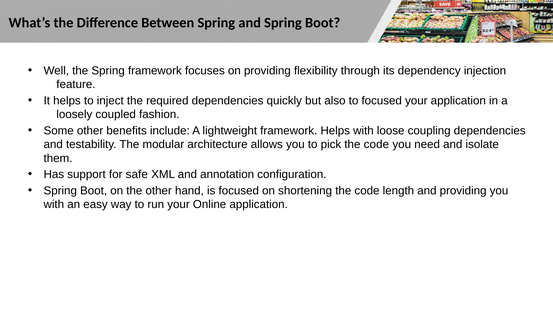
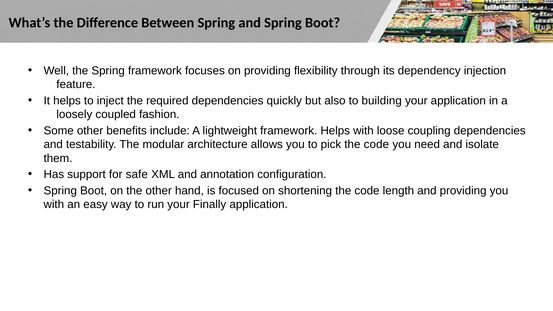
to focused: focused -> building
Online: Online -> Finally
